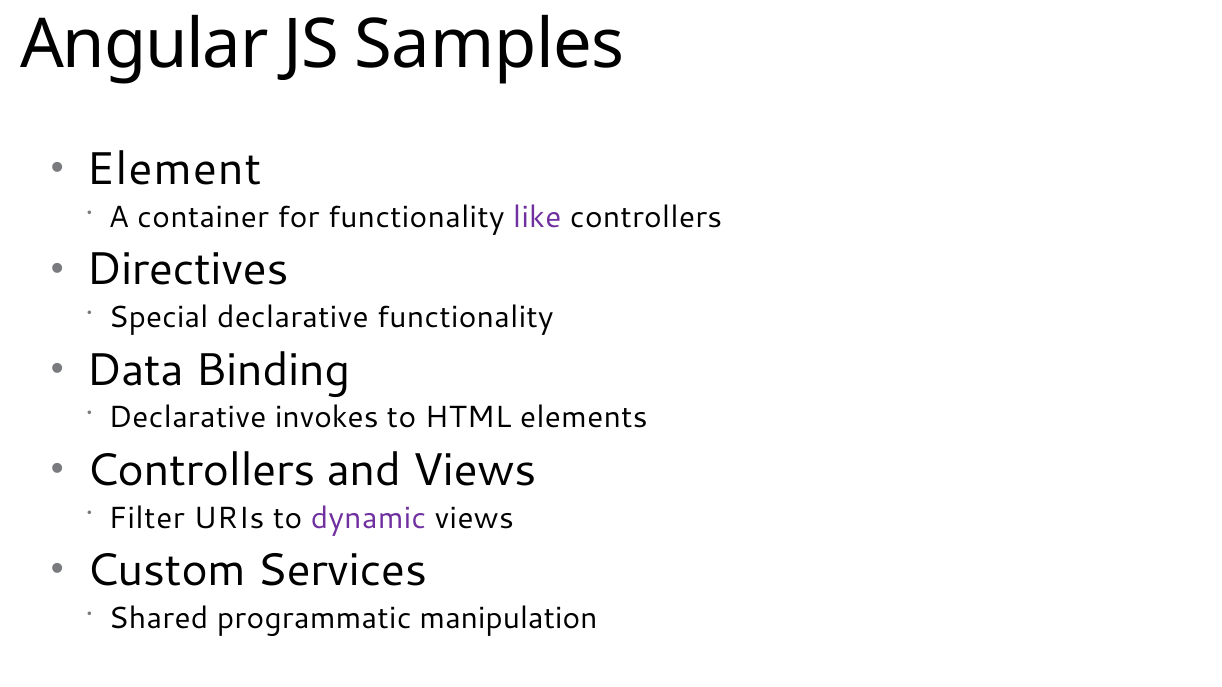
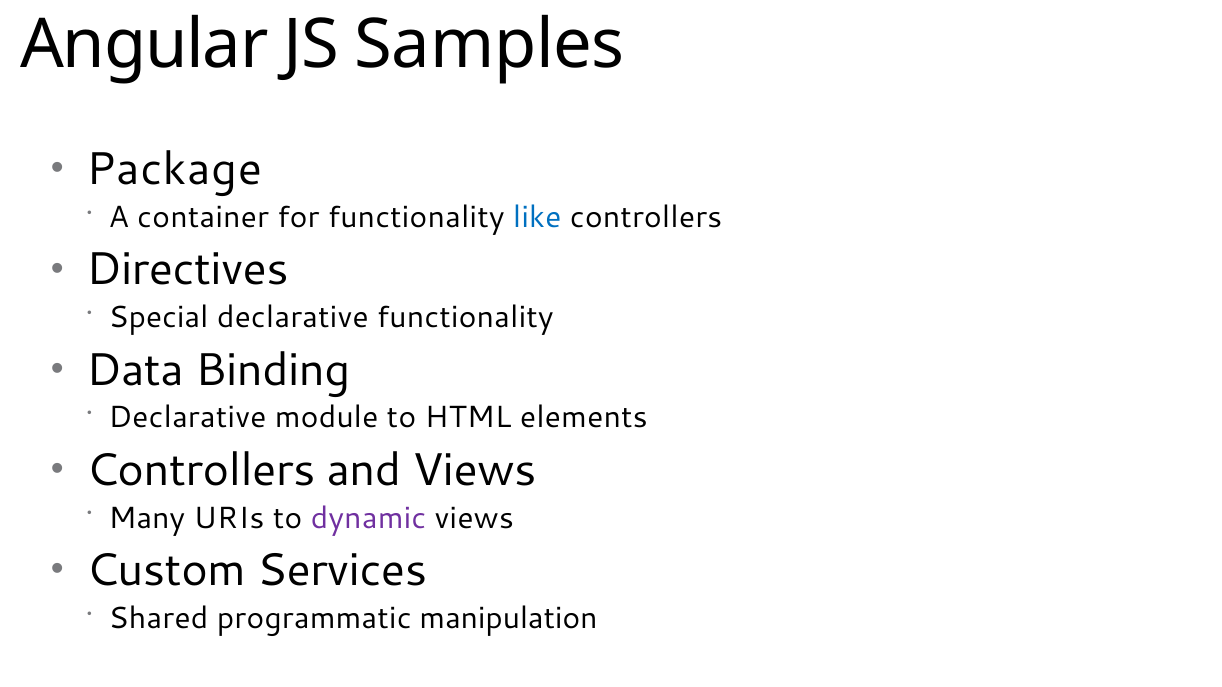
Element: Element -> Package
like colour: purple -> blue
invokes: invokes -> module
Filter: Filter -> Many
